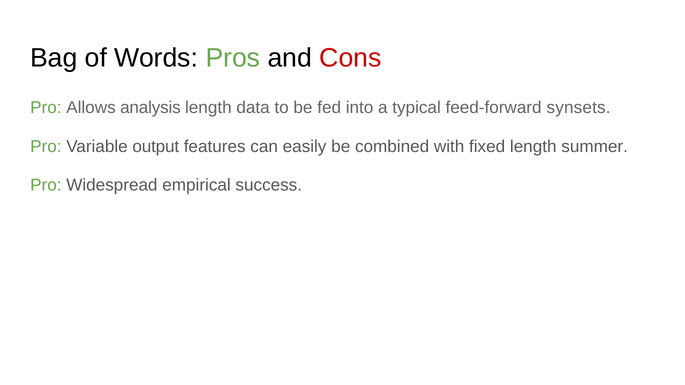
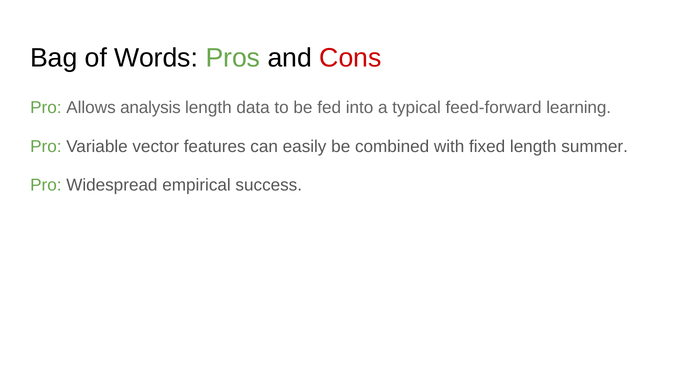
synsets: synsets -> learning
output: output -> vector
